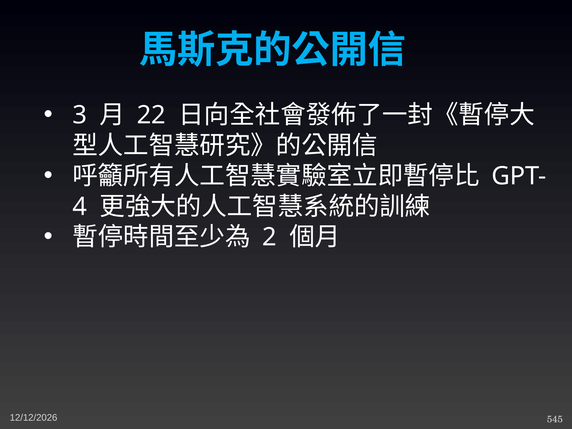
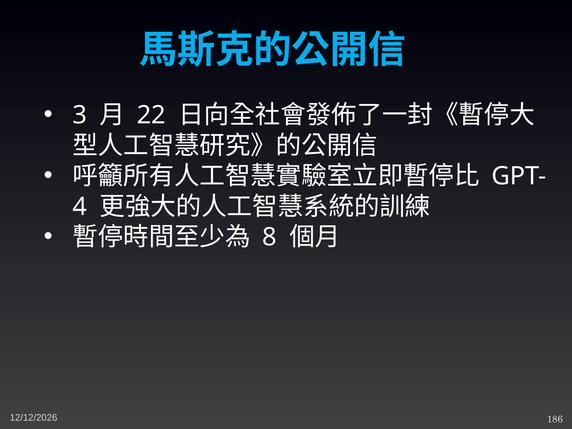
2: 2 -> 8
545: 545 -> 186
